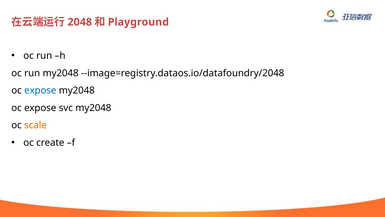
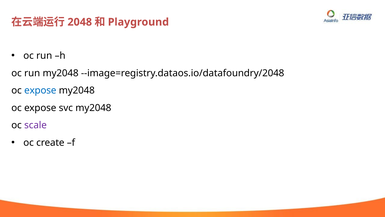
scale colour: orange -> purple
